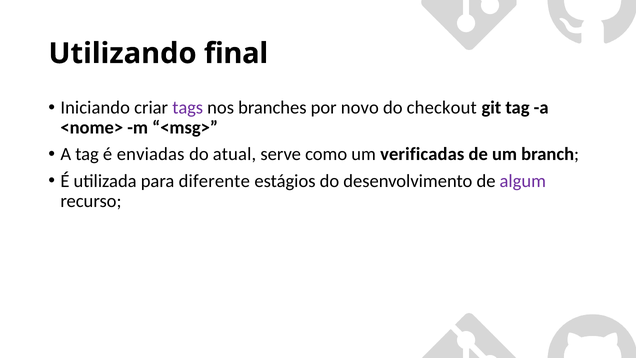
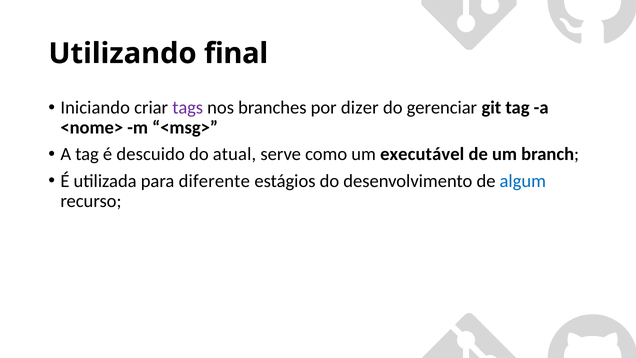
novo: novo -> dizer
checkout: checkout -> gerenciar
enviadas: enviadas -> descuido
verificadas: verificadas -> executável
algum colour: purple -> blue
